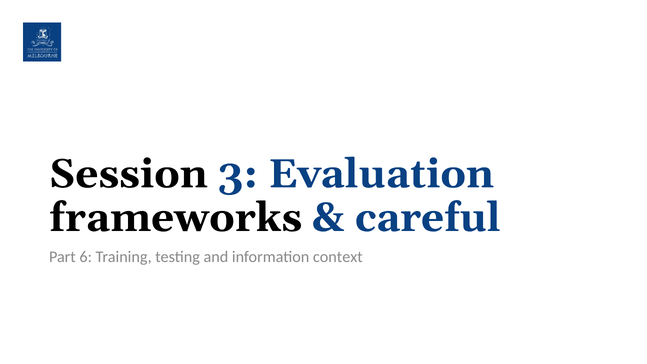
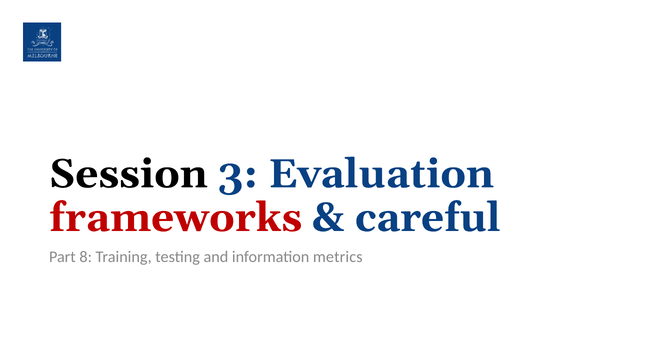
frameworks colour: black -> red
6: 6 -> 8
context: context -> metrics
